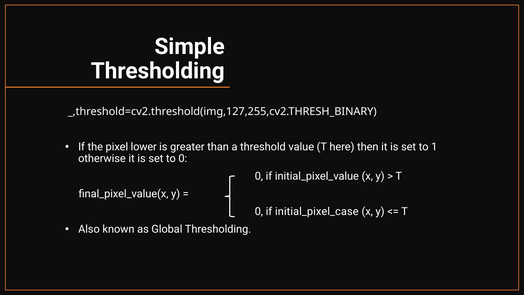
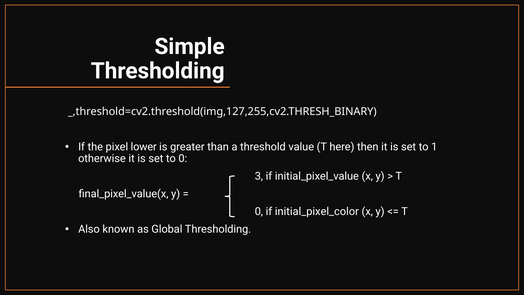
0 at (259, 176): 0 -> 3
initial_pixel_case: initial_pixel_case -> initial_pixel_color
